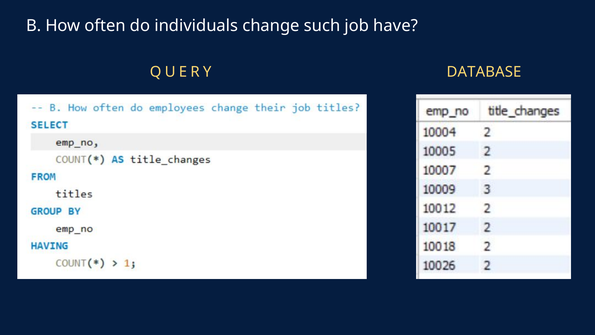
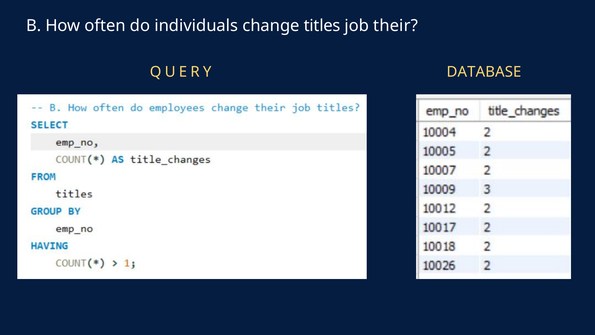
such: such -> titles
have: have -> their
